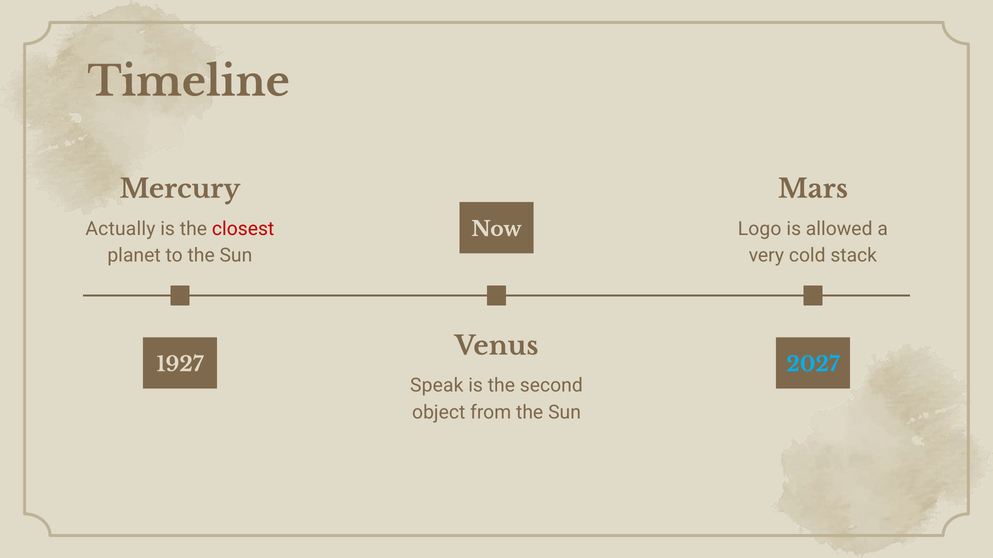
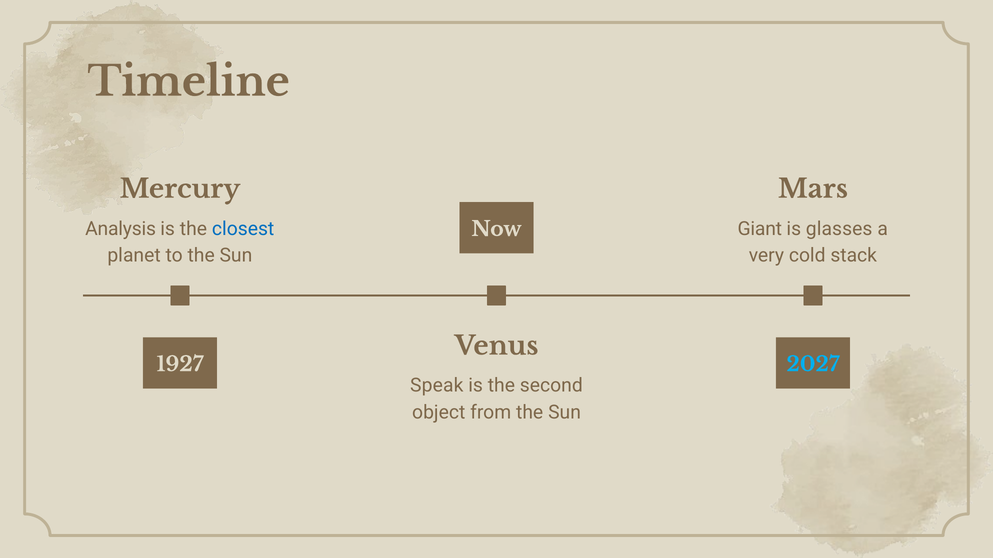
Actually: Actually -> Analysis
closest colour: red -> blue
Logo: Logo -> Giant
allowed: allowed -> glasses
